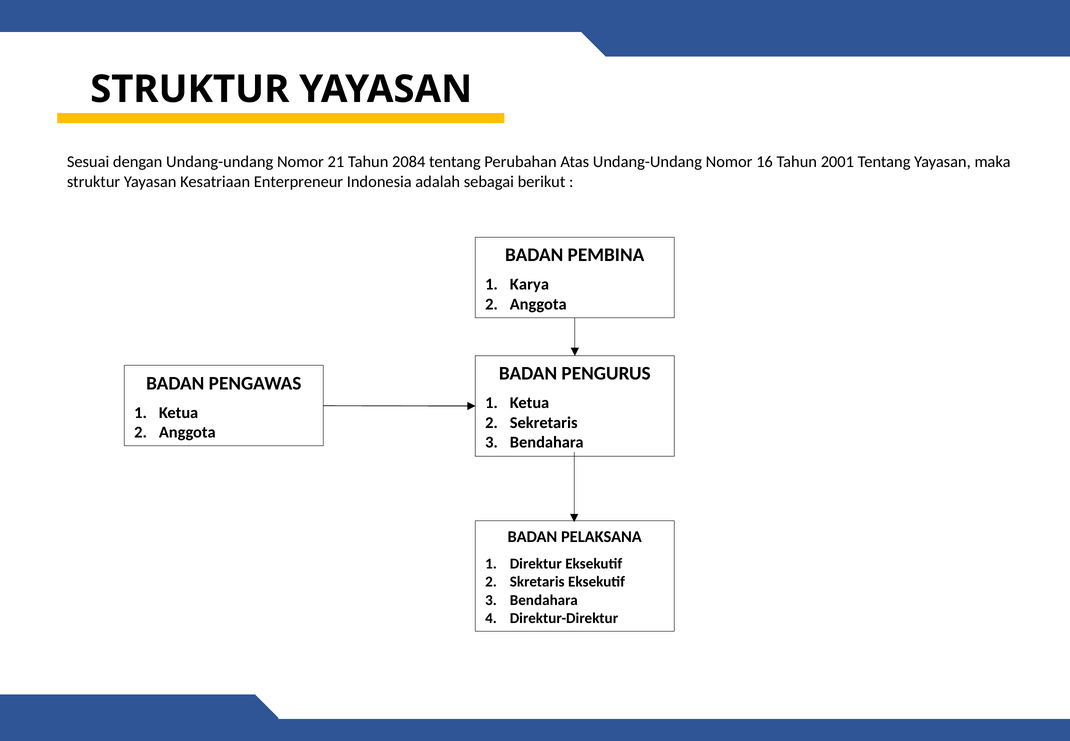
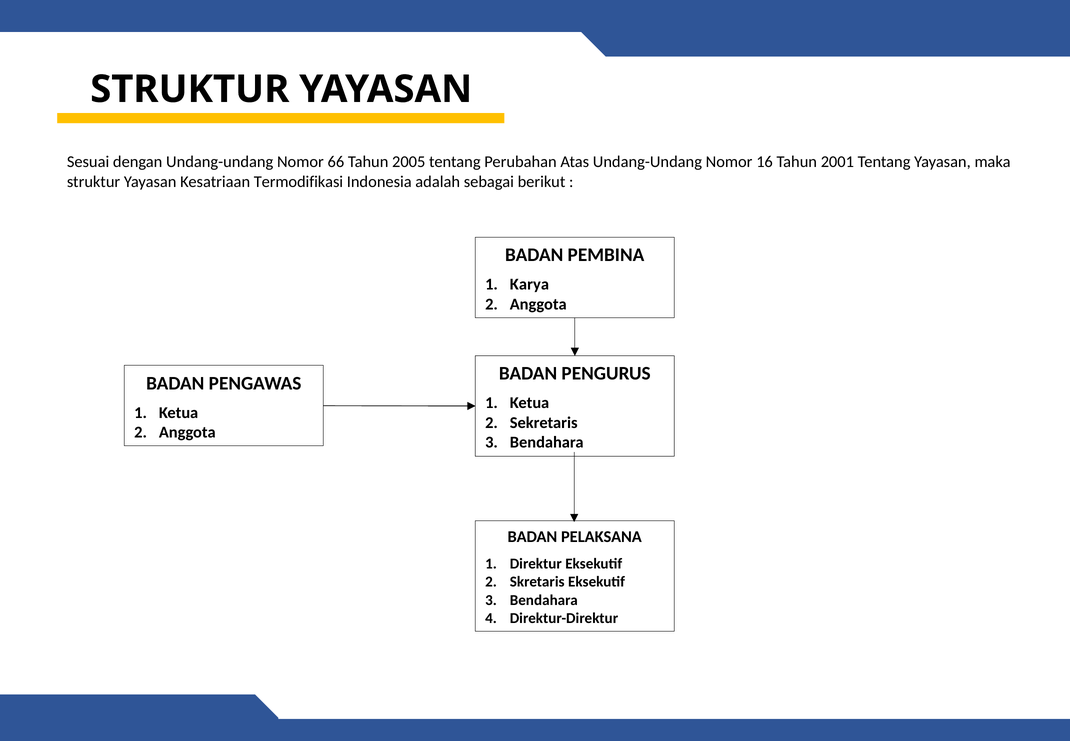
21: 21 -> 66
2084: 2084 -> 2005
Enterpreneur: Enterpreneur -> Termodifikasi
